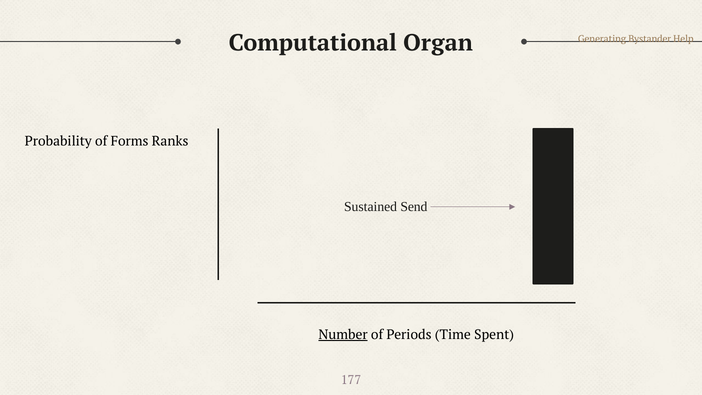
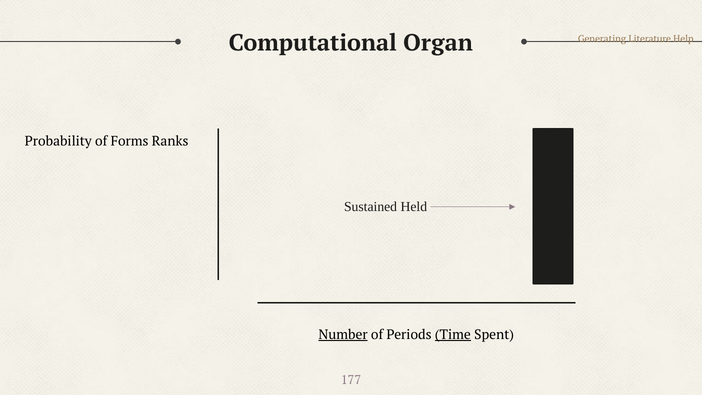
Bystander: Bystander -> Literature
Send: Send -> Held
Time underline: none -> present
